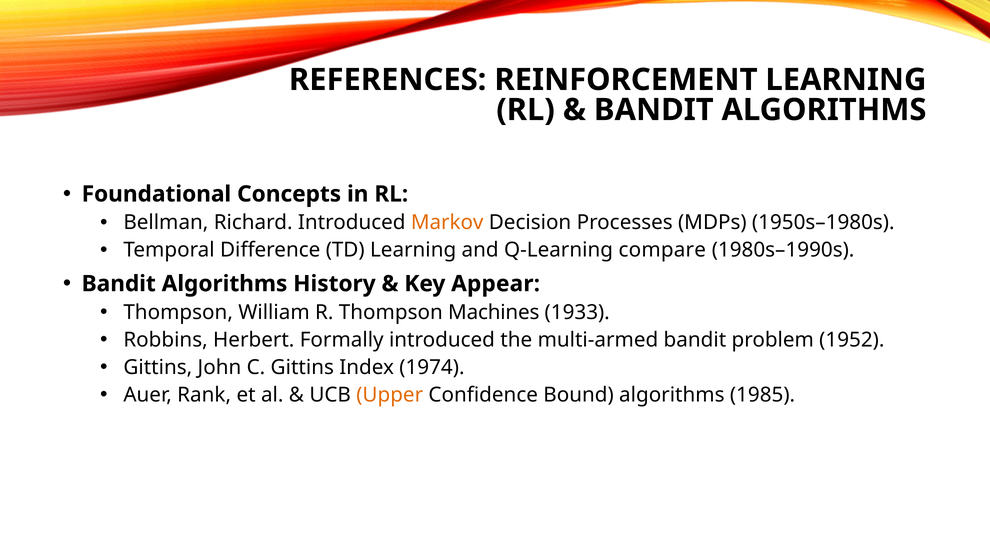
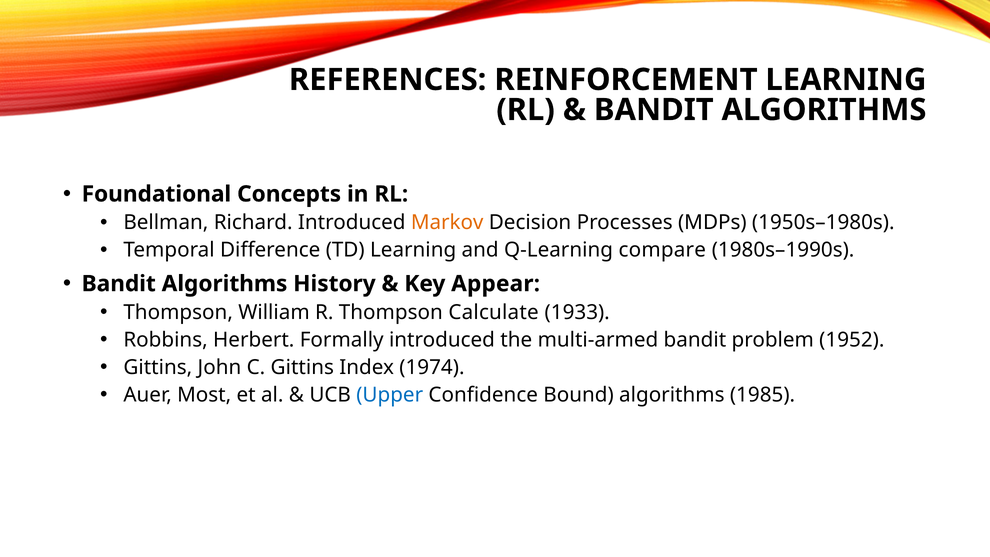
Machines: Machines -> Calculate
Rank: Rank -> Most
Upper colour: orange -> blue
